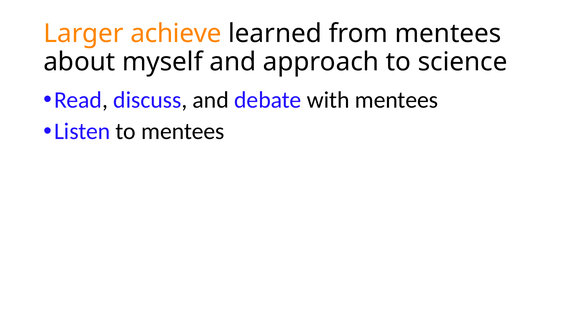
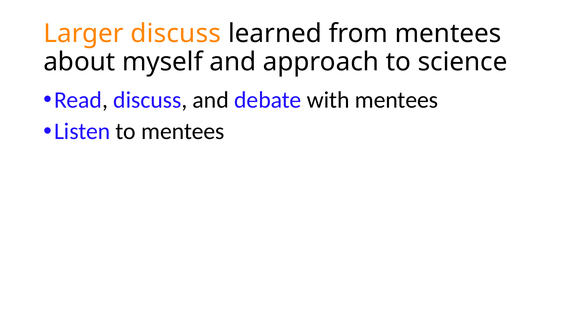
Larger achieve: achieve -> discuss
